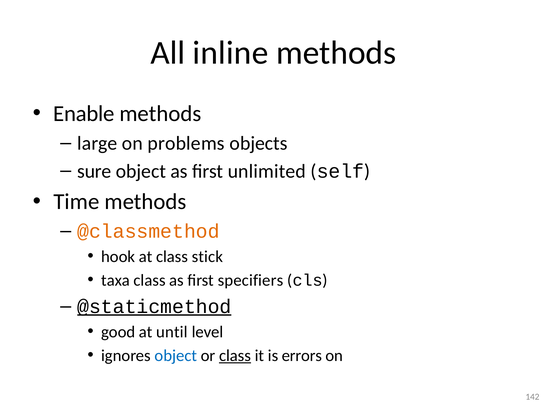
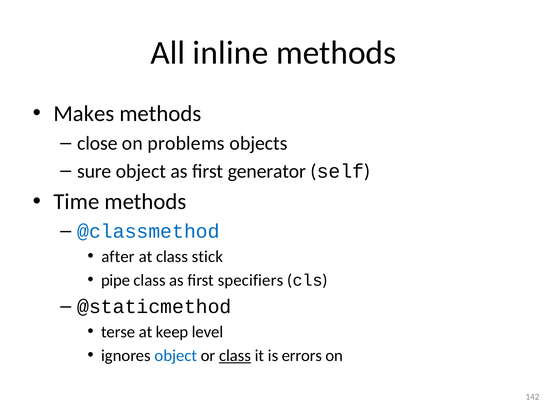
Enable: Enable -> Makes
large: large -> close
unlimited: unlimited -> generator
@classmethod colour: orange -> blue
hook: hook -> after
taxa: taxa -> pipe
@staticmethod underline: present -> none
good: good -> terse
until: until -> keep
